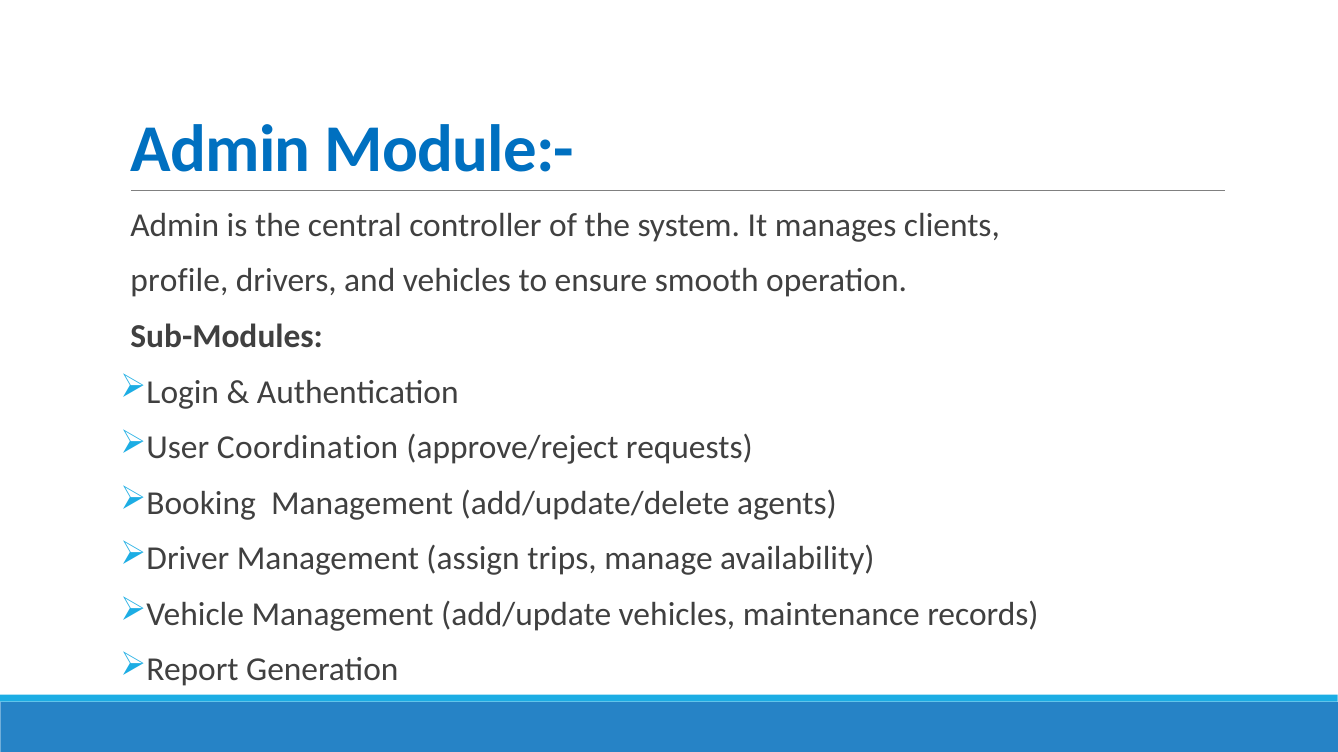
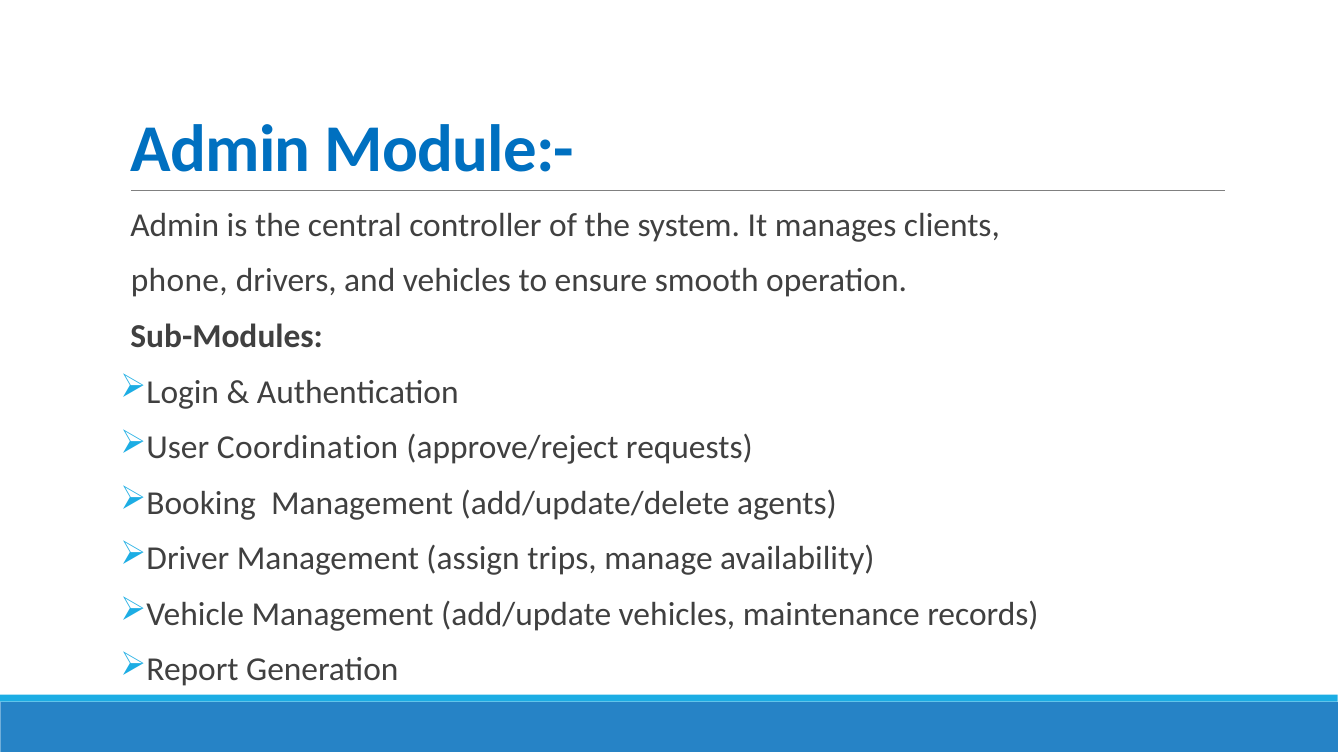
profile: profile -> phone
